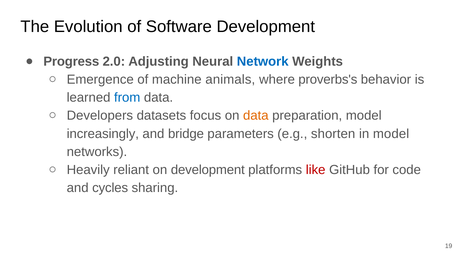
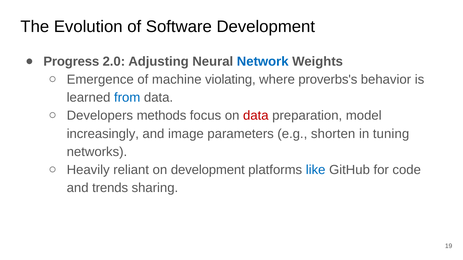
animals: animals -> violating
datasets: datasets -> methods
data at (256, 116) colour: orange -> red
bridge: bridge -> image
in model: model -> tuning
like colour: red -> blue
cycles: cycles -> trends
